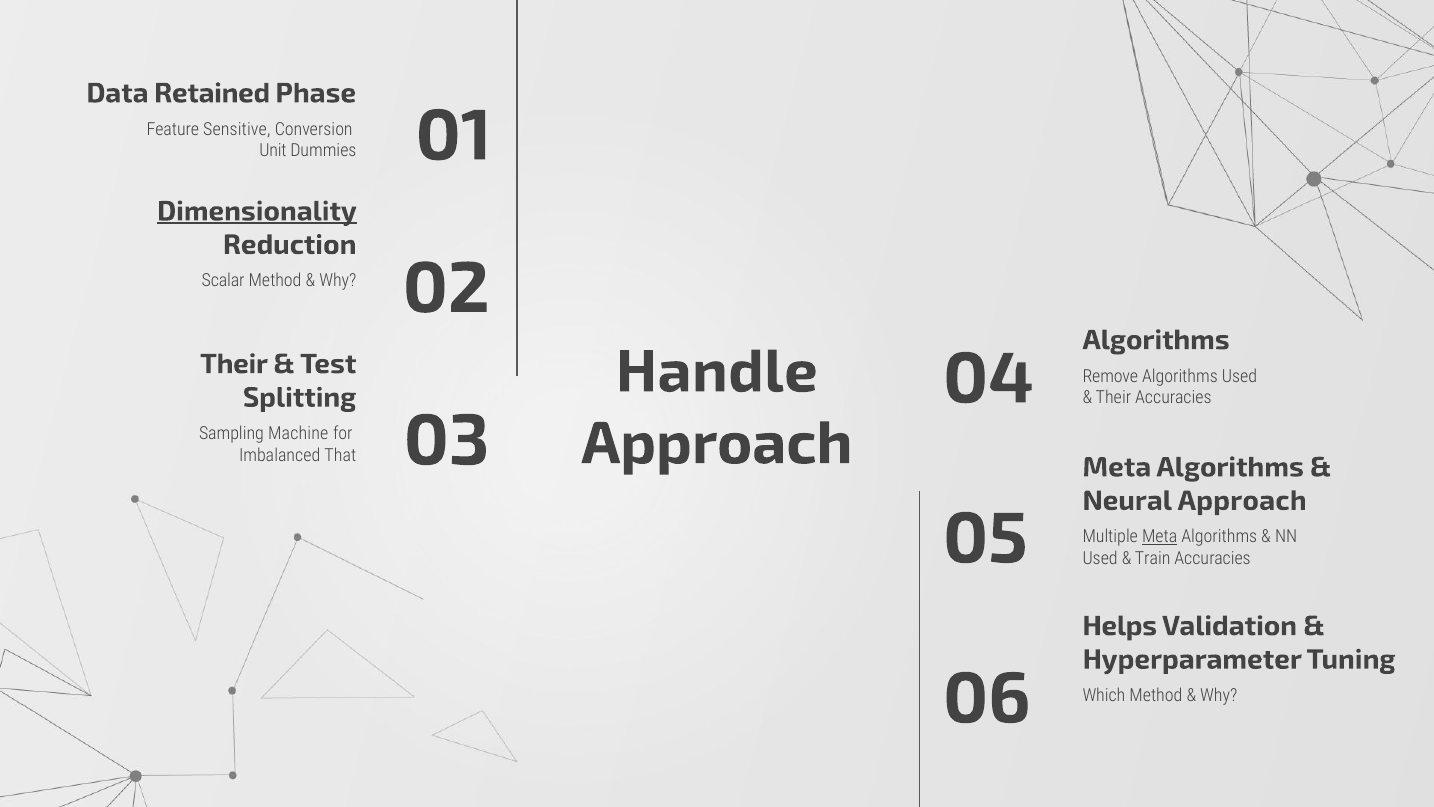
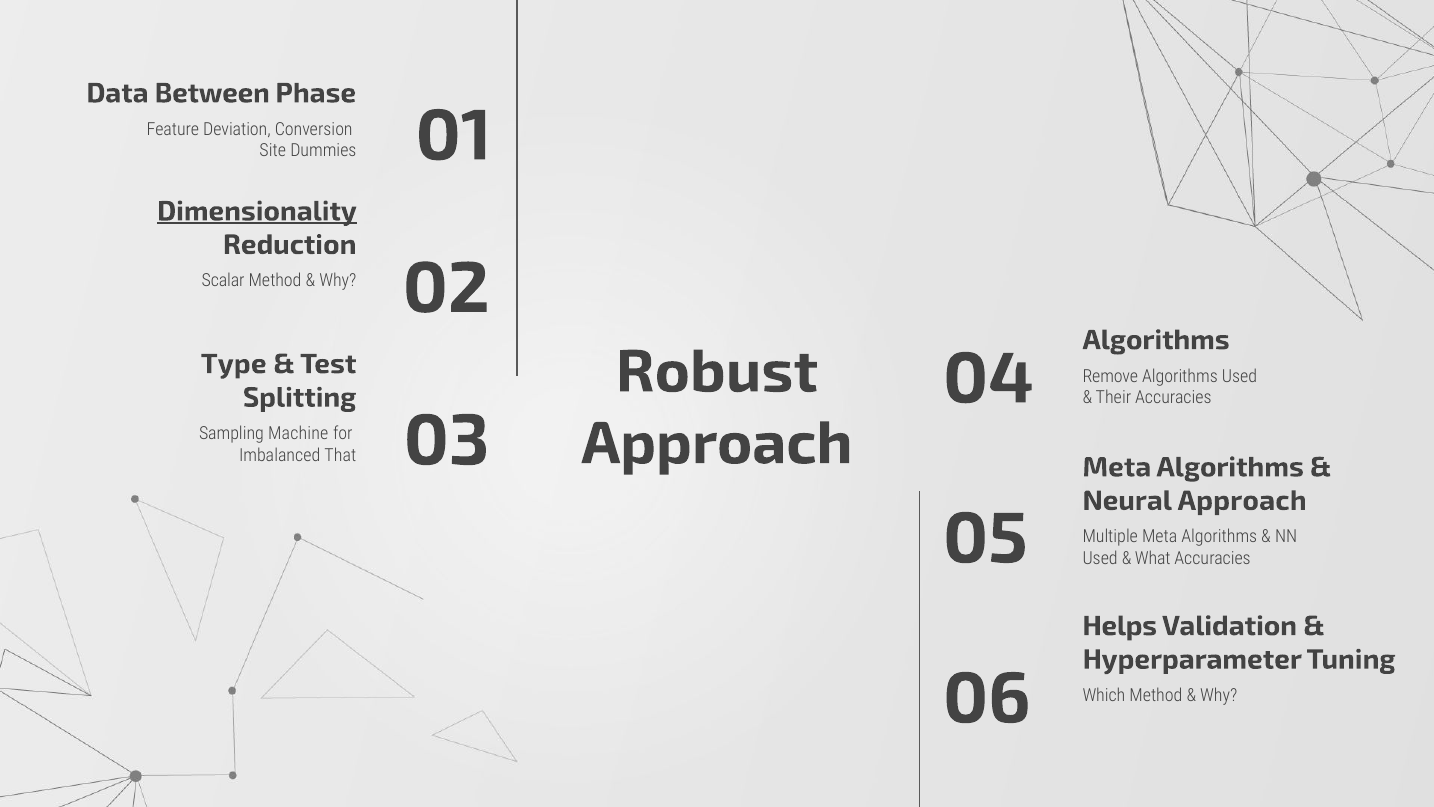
Retained: Retained -> Between
Sensitive: Sensitive -> Deviation
Unit: Unit -> Site
Handle: Handle -> Robust
Their at (234, 364): Their -> Type
Meta at (1160, 537) underline: present -> none
Train: Train -> What
